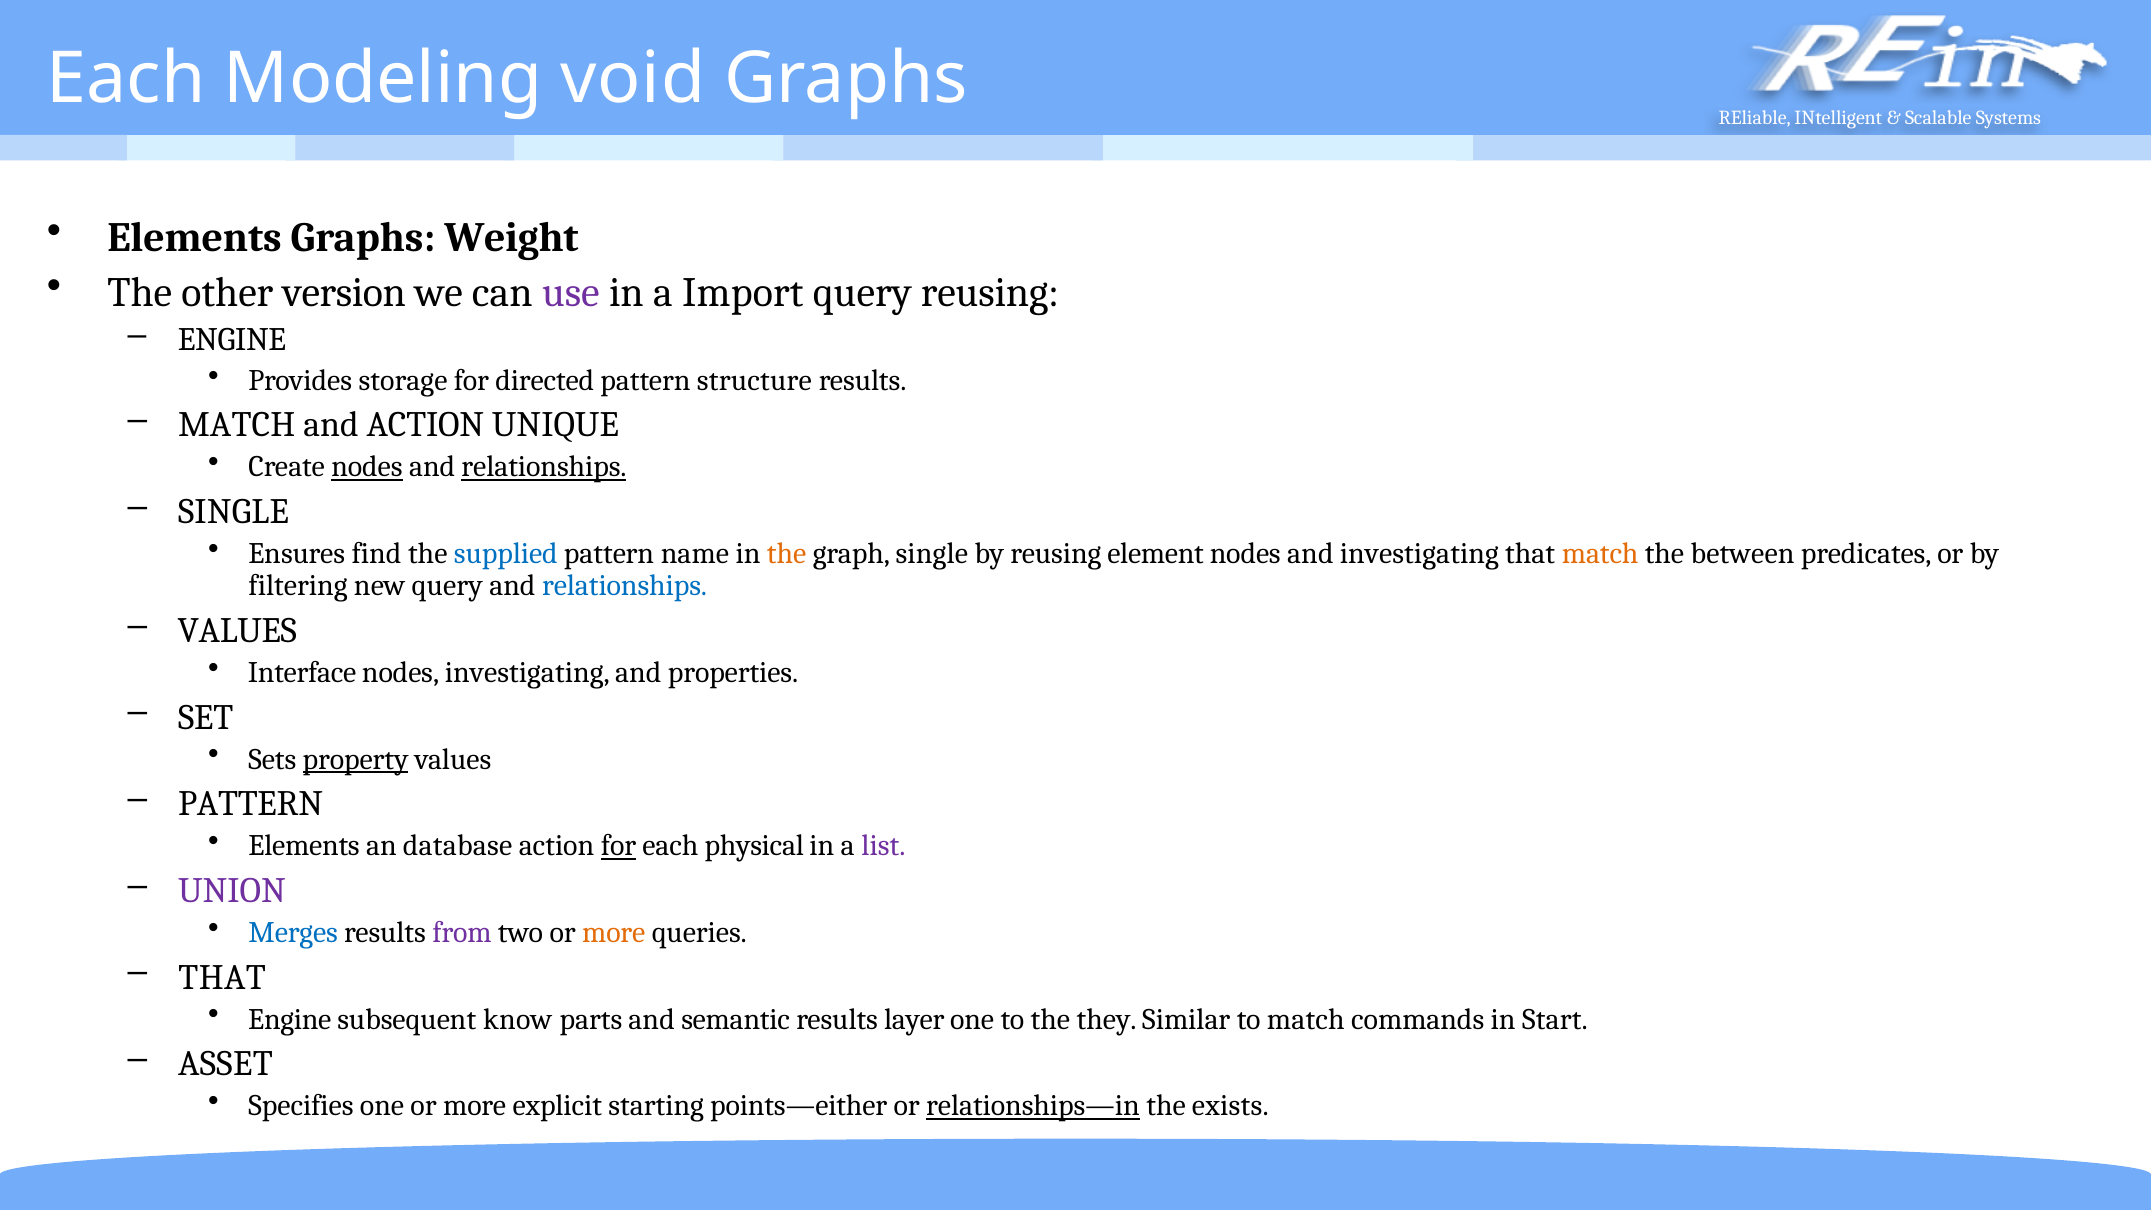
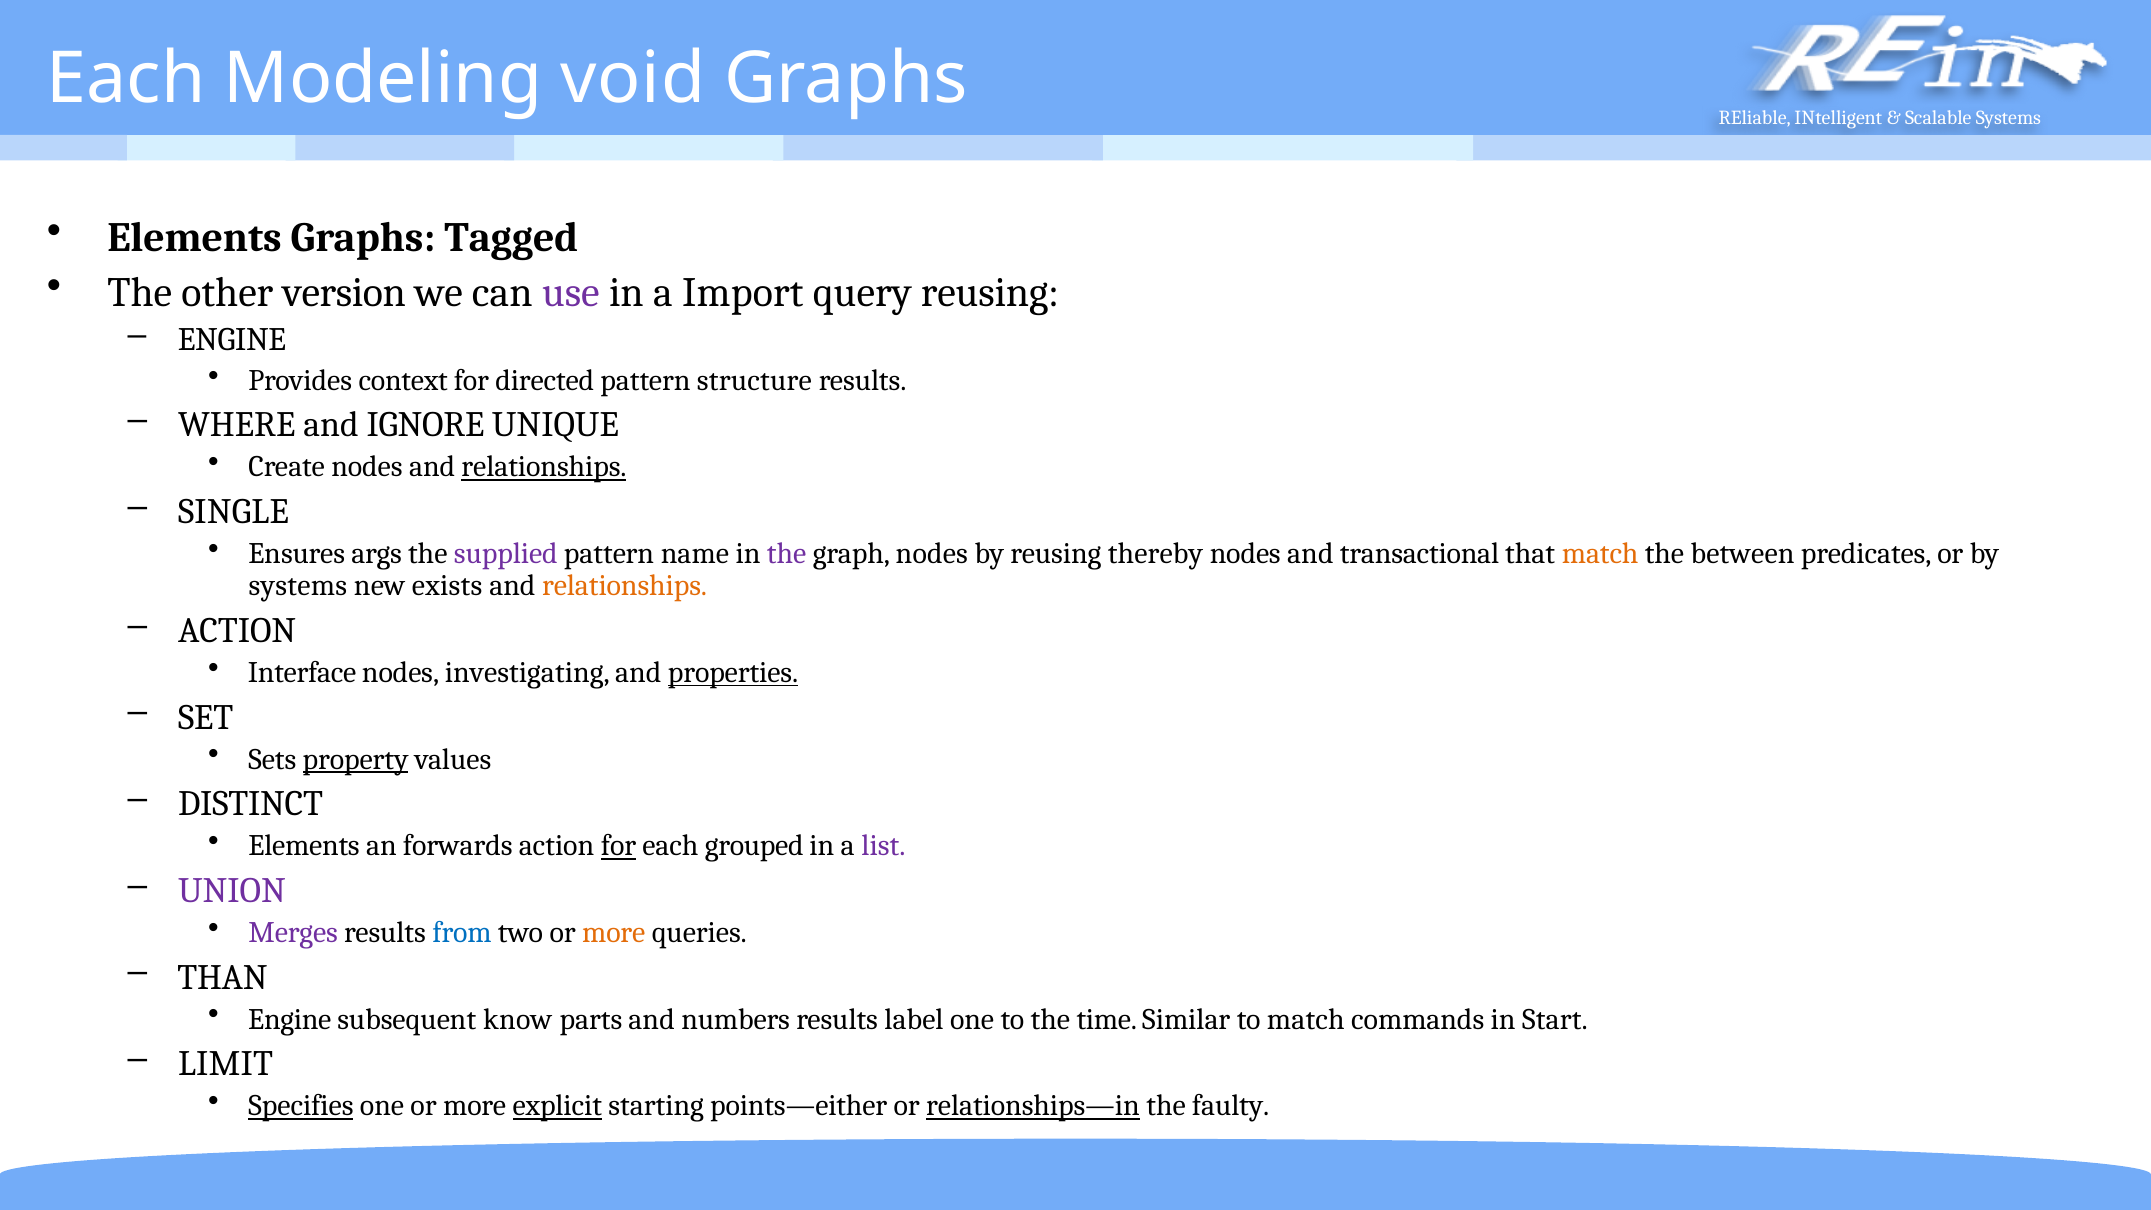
Weight: Weight -> Tagged
storage: storage -> context
MATCH at (237, 425): MATCH -> WHERE
and ACTION: ACTION -> IGNORE
nodes at (367, 467) underline: present -> none
find: find -> args
supplied colour: blue -> purple
the at (787, 554) colour: orange -> purple
graph single: single -> nodes
element: element -> thereby
and investigating: investigating -> transactional
filtering at (298, 586): filtering -> systems
new query: query -> exists
relationships at (625, 586) colour: blue -> orange
VALUES at (237, 631): VALUES -> ACTION
properties underline: none -> present
PATTERN at (251, 804): PATTERN -> DISTINCT
database: database -> forwards
physical: physical -> grouped
Merges colour: blue -> purple
from colour: purple -> blue
THAT at (222, 977): THAT -> THAN
semantic: semantic -> numbers
layer: layer -> label
they: they -> time
ASSET: ASSET -> LIMIT
Specifies underline: none -> present
explicit underline: none -> present
exists: exists -> faulty
